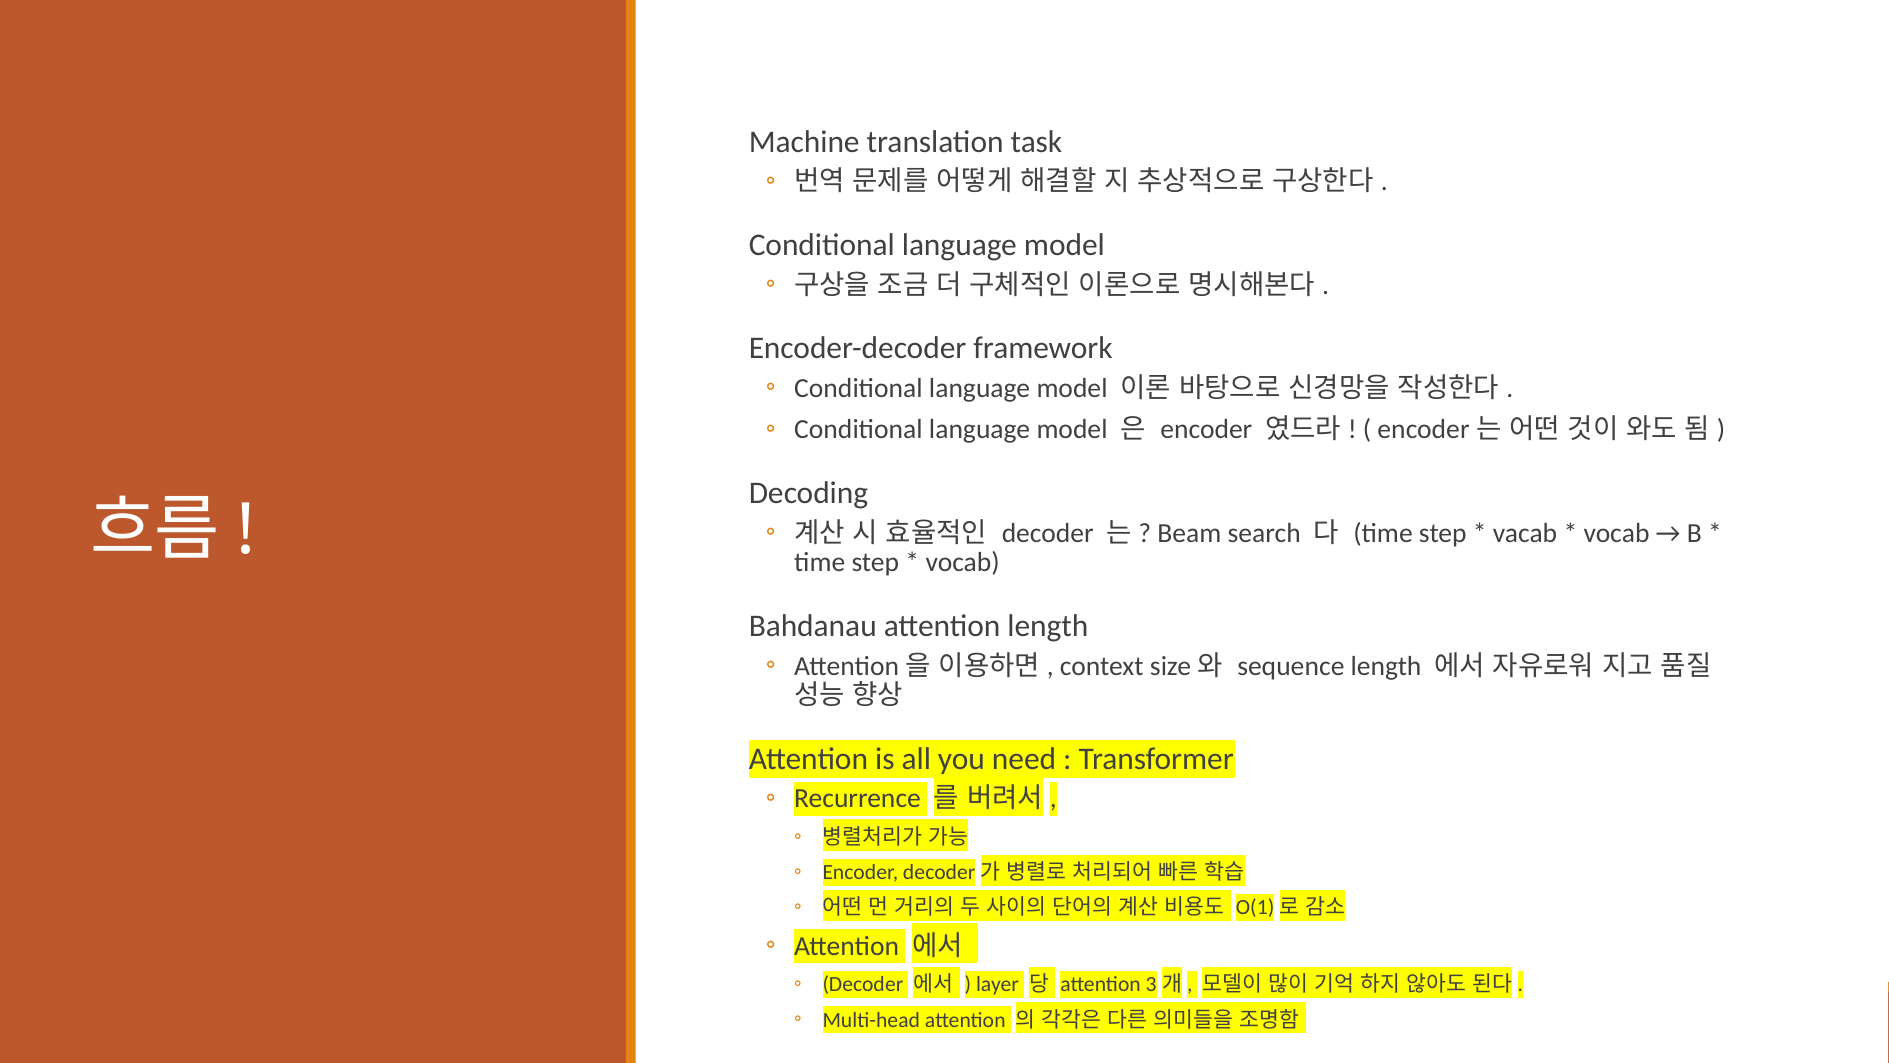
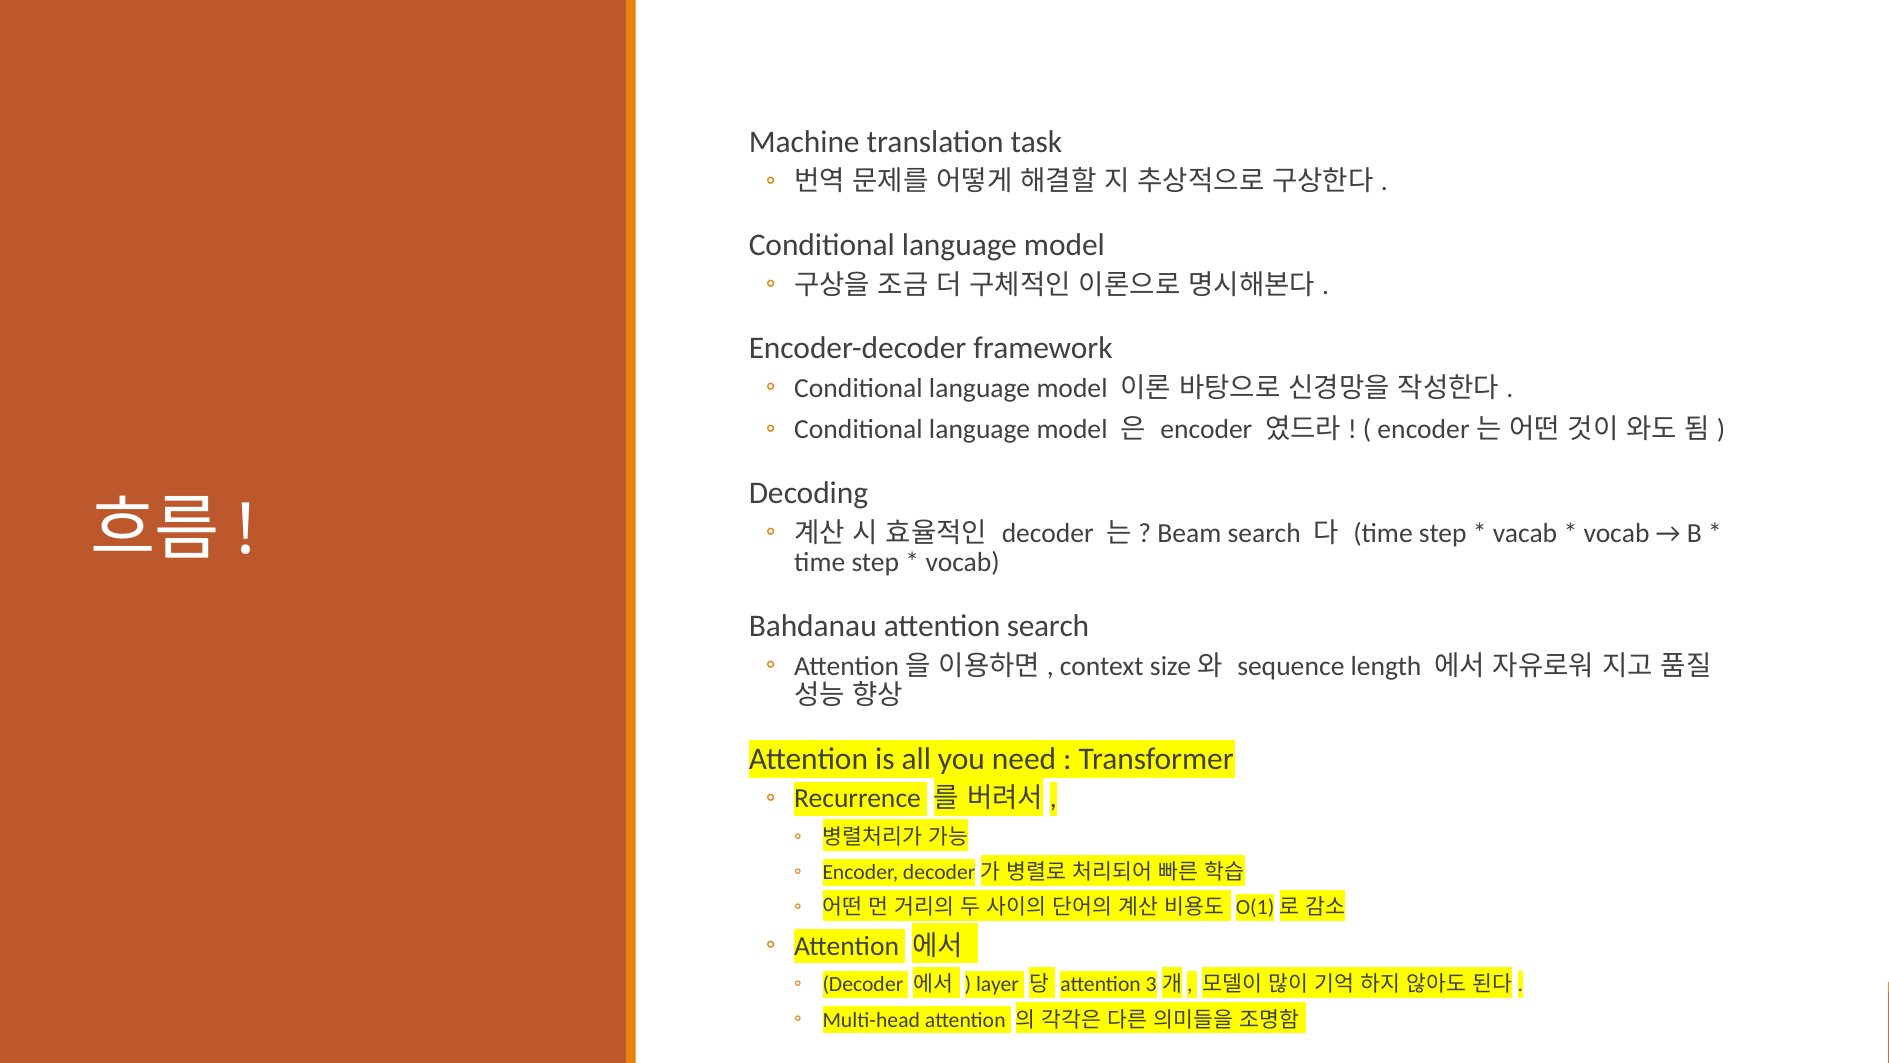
attention length: length -> search
